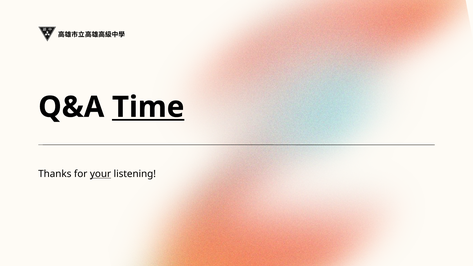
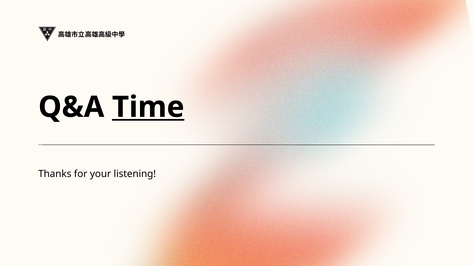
your underline: present -> none
